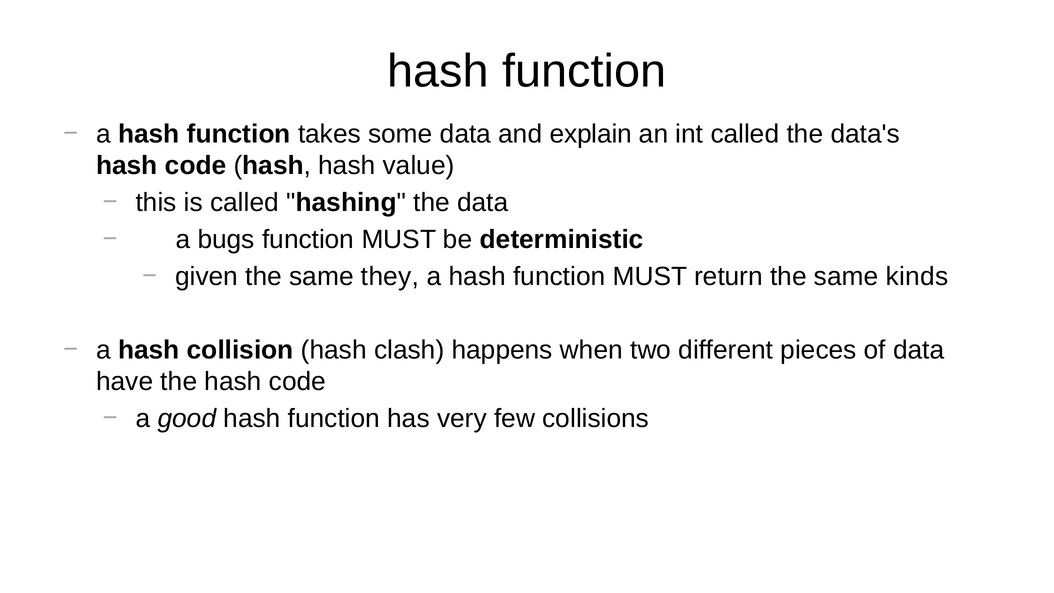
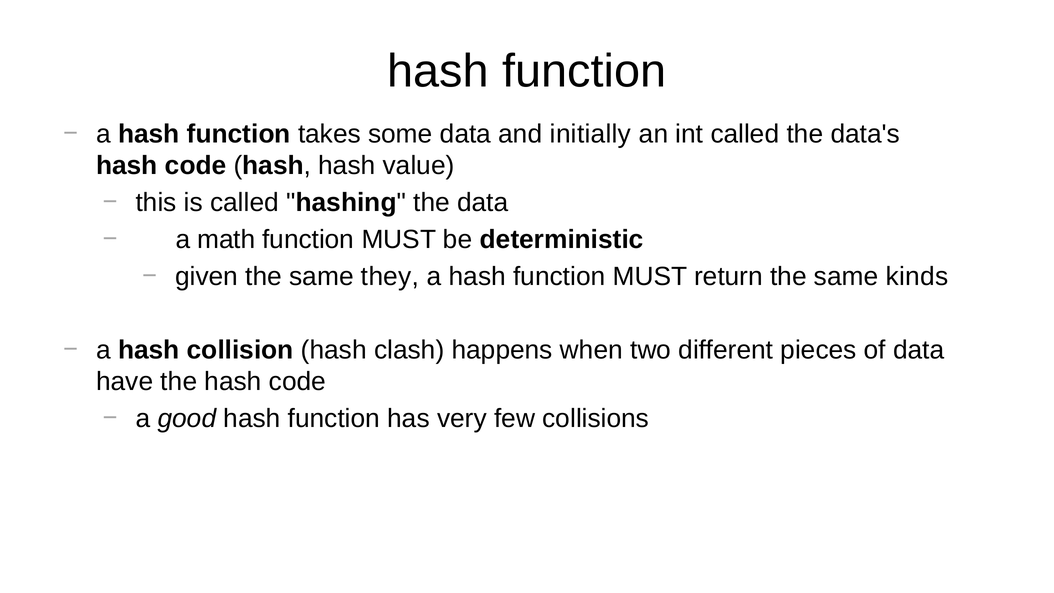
explain: explain -> initially
bugs: bugs -> math
